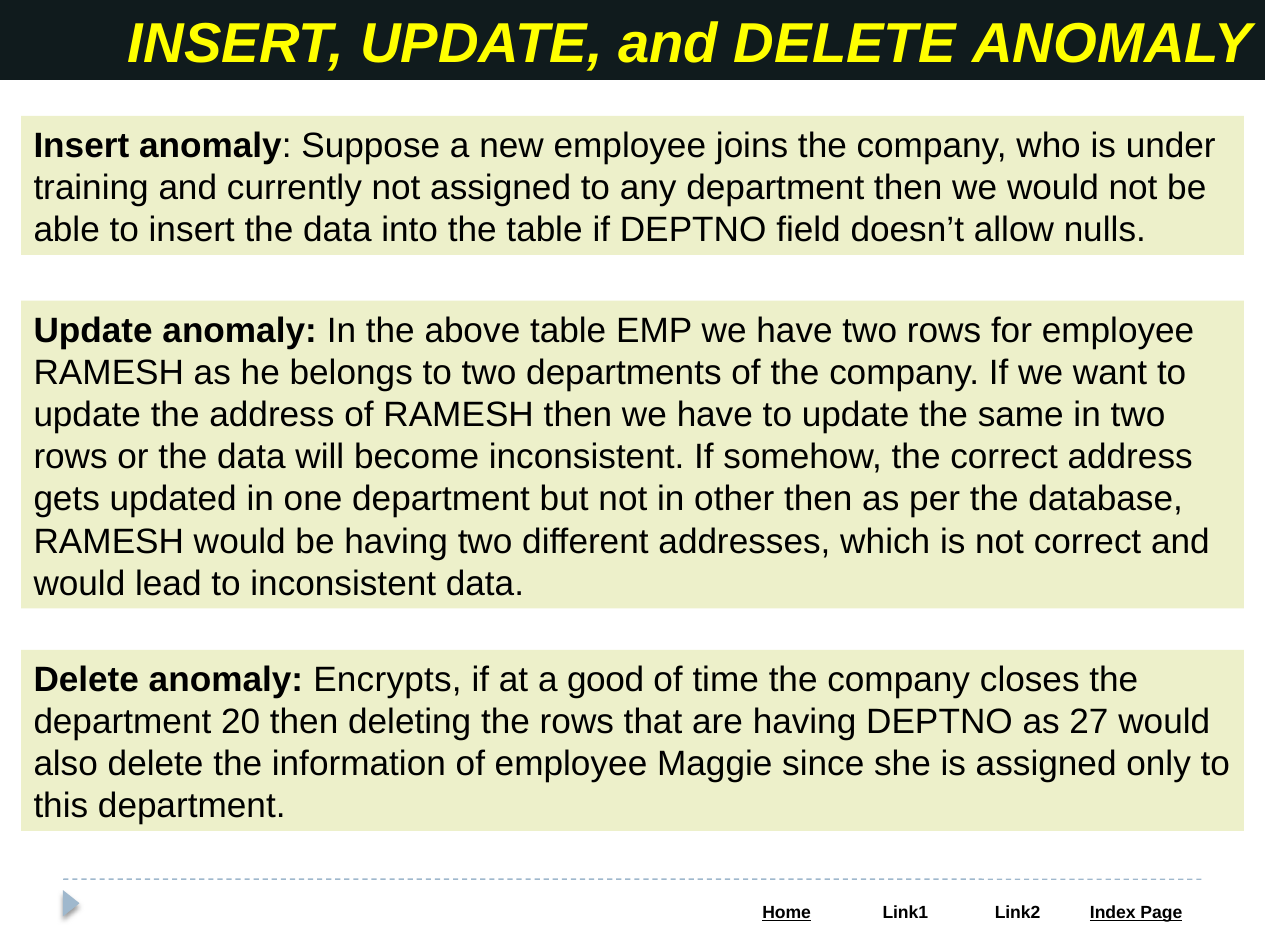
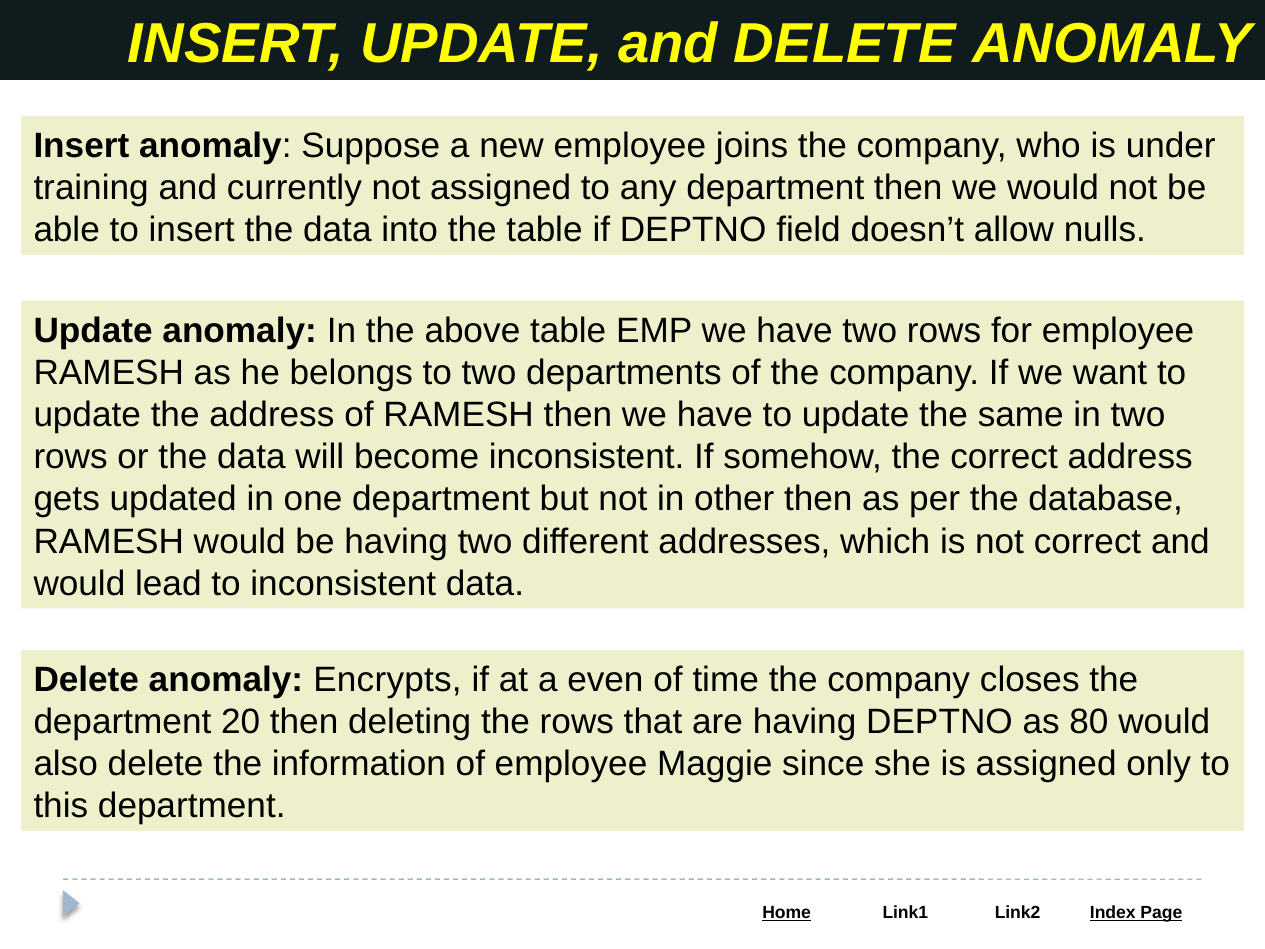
good: good -> even
27: 27 -> 80
